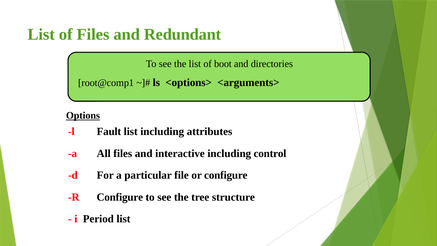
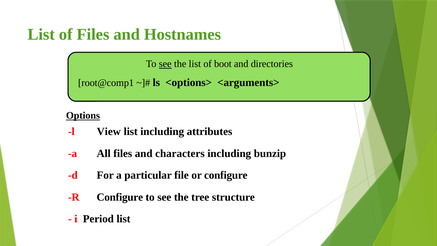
Redundant: Redundant -> Hostnames
see at (165, 64) underline: none -> present
Fault: Fault -> View
interactive: interactive -> characters
control: control -> bunzip
